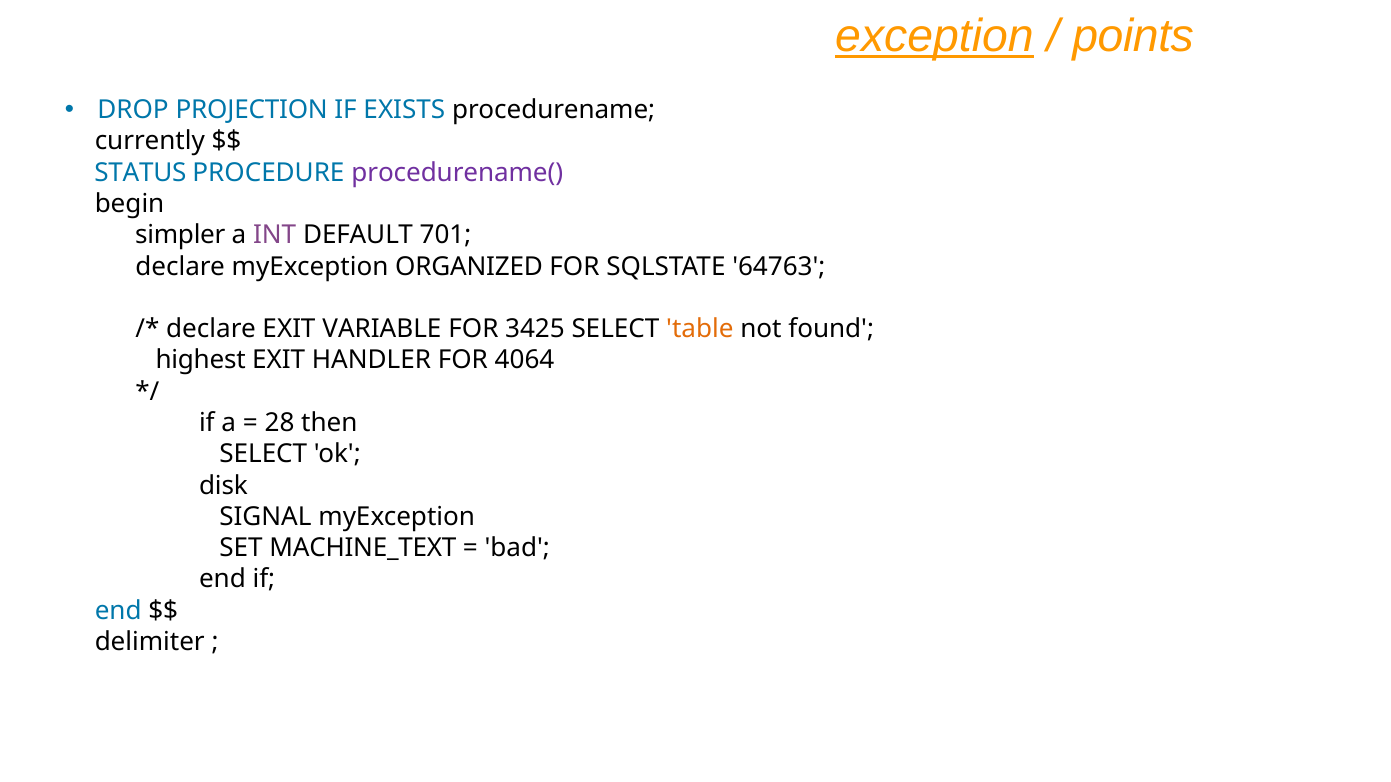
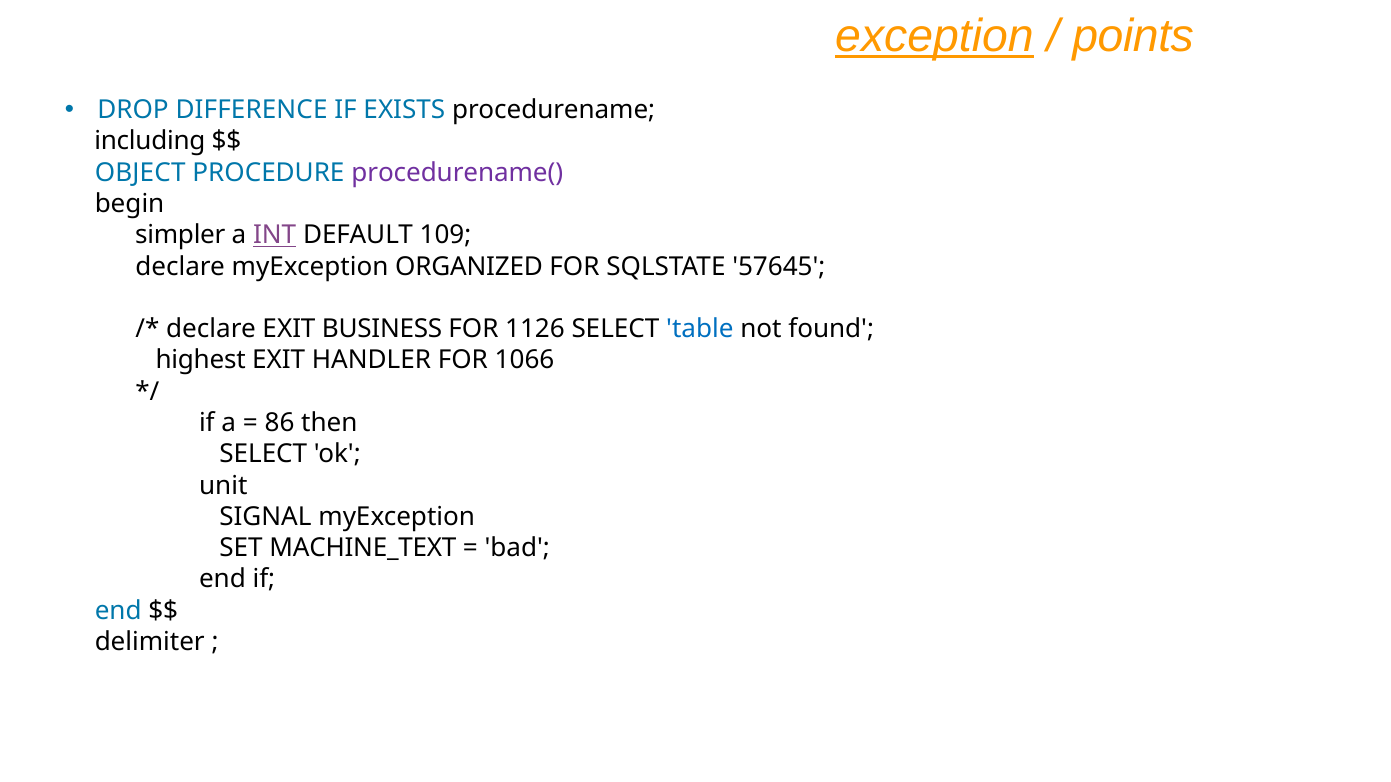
PROJECTION: PROJECTION -> DIFFERENCE
currently: currently -> including
STATUS: STATUS -> OBJECT
INT underline: none -> present
701: 701 -> 109
64763: 64763 -> 57645
VARIABLE: VARIABLE -> BUSINESS
3425: 3425 -> 1126
table colour: orange -> blue
4064: 4064 -> 1066
28: 28 -> 86
disk: disk -> unit
